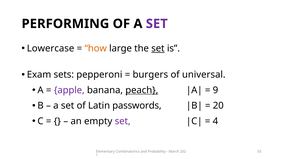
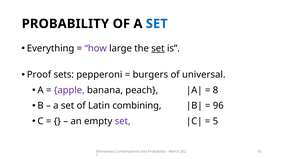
PERFORMING at (65, 24): PERFORMING -> PROBABILITY
SET at (157, 24) colour: purple -> blue
Lowercase: Lowercase -> Everything
how colour: orange -> purple
Exam: Exam -> Proof
peach underline: present -> none
9: 9 -> 8
passwords: passwords -> combining
20: 20 -> 96
4: 4 -> 5
